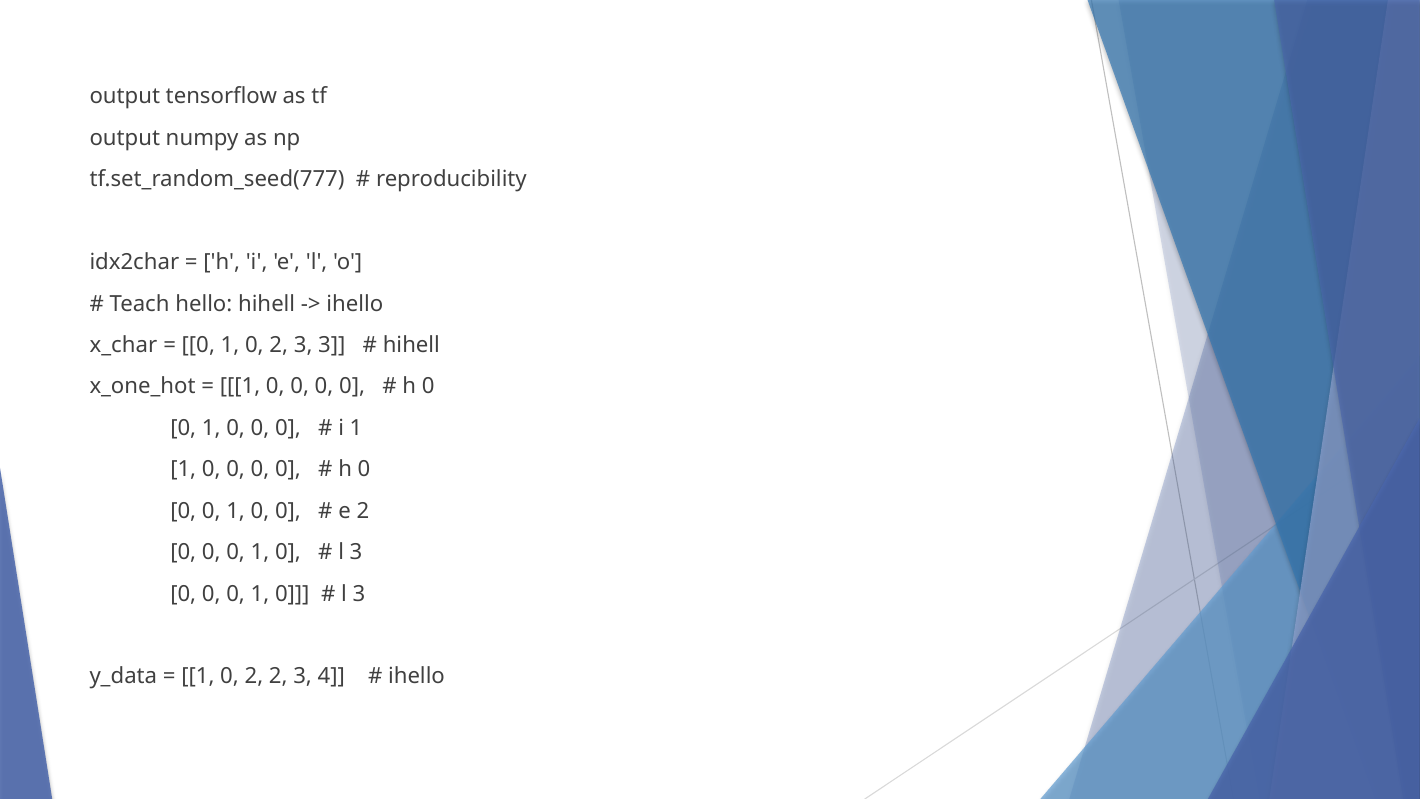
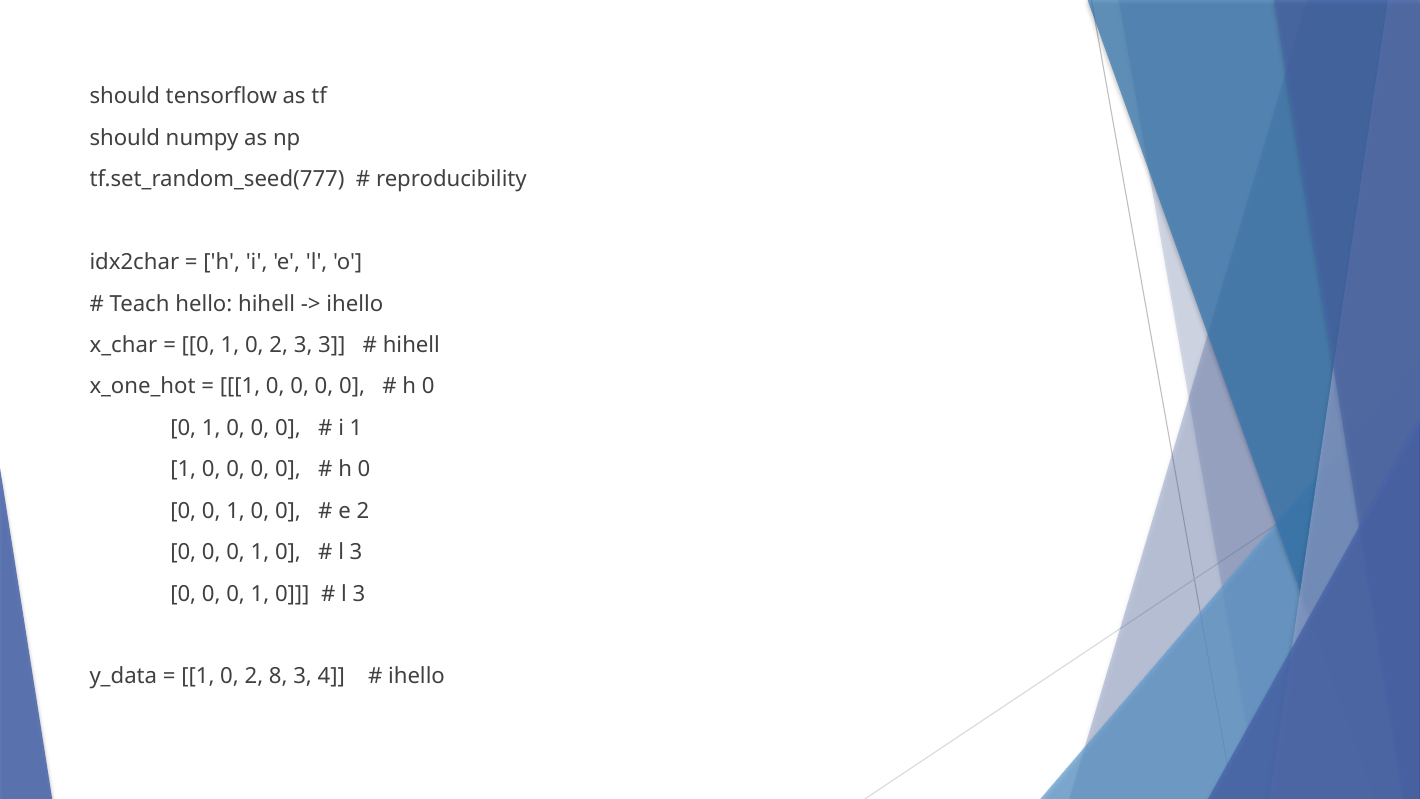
output at (125, 96): output -> should
output at (125, 138): output -> should
2 2: 2 -> 8
